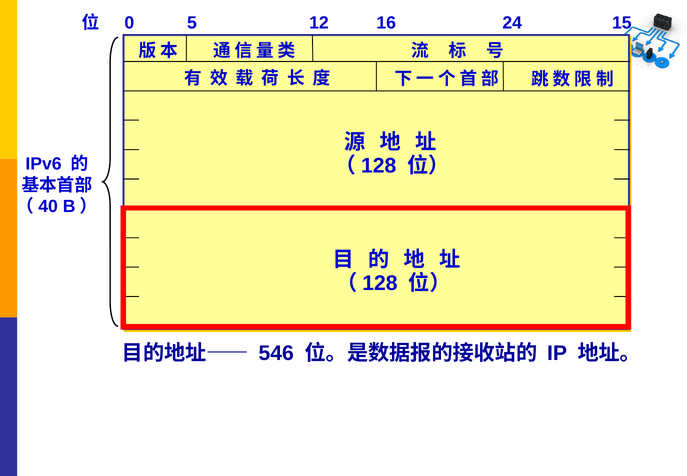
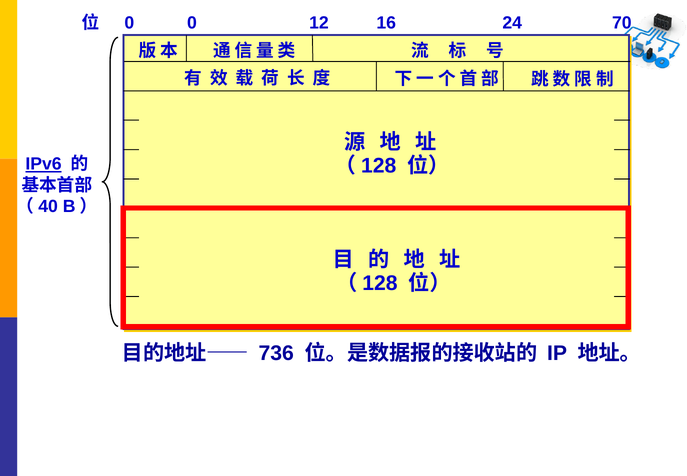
0 5: 5 -> 0
15: 15 -> 70
IPv6 underline: none -> present
546: 546 -> 736
